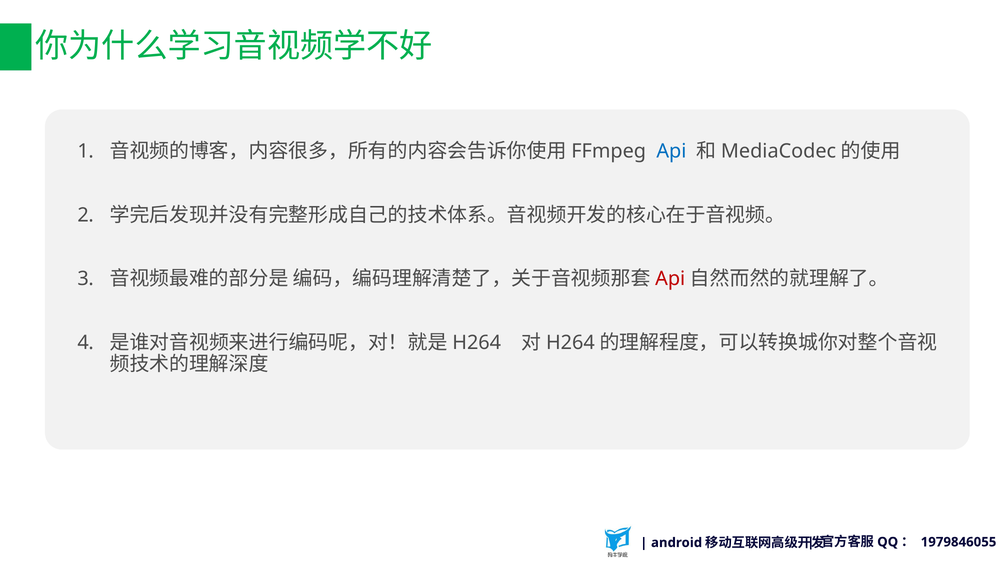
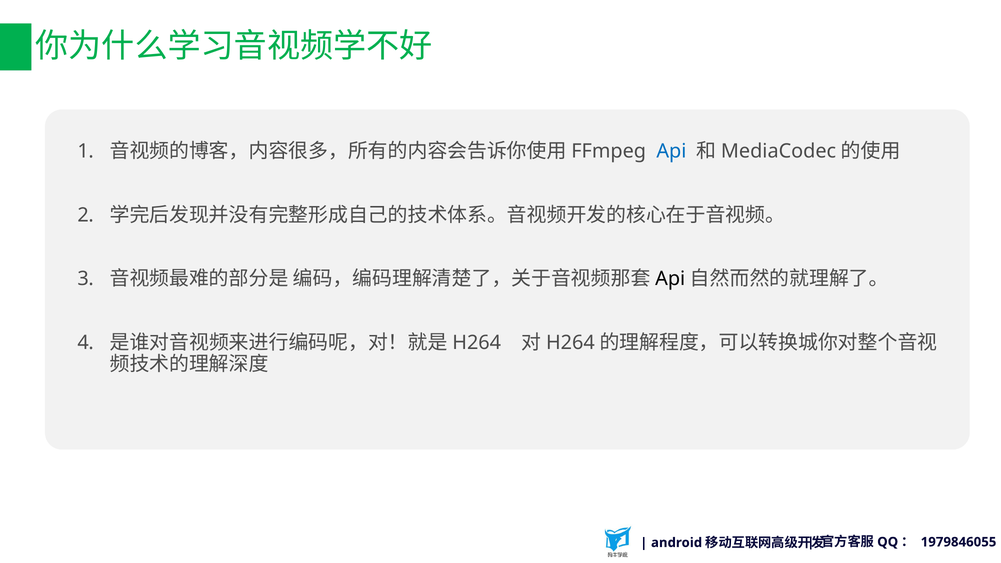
Api at (670, 279) colour: red -> black
